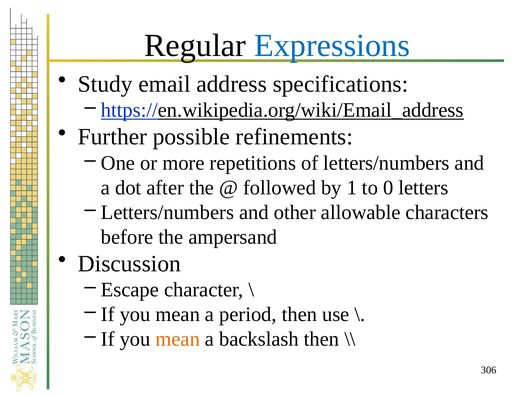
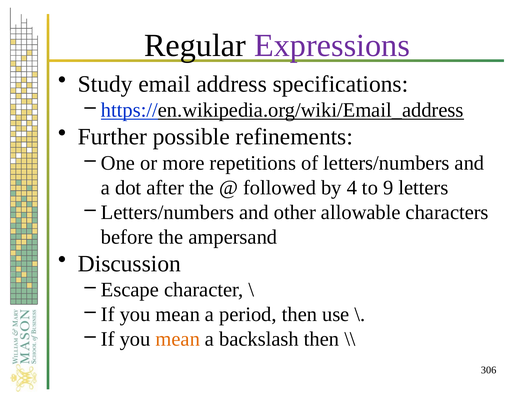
Expressions colour: blue -> purple
1: 1 -> 4
0: 0 -> 9
